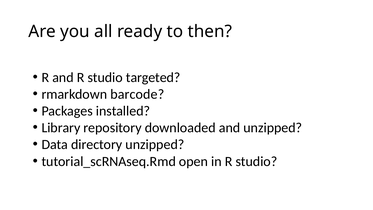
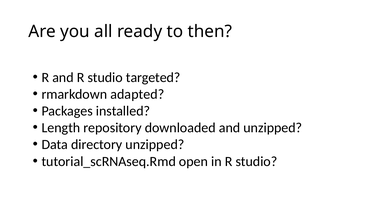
barcode: barcode -> adapted
Library: Library -> Length
